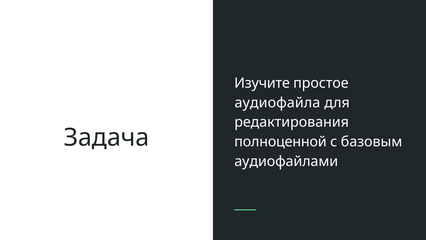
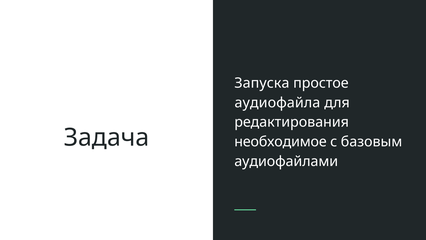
Изучите: Изучите -> Запуска
полноценной: полноценной -> необходимое
